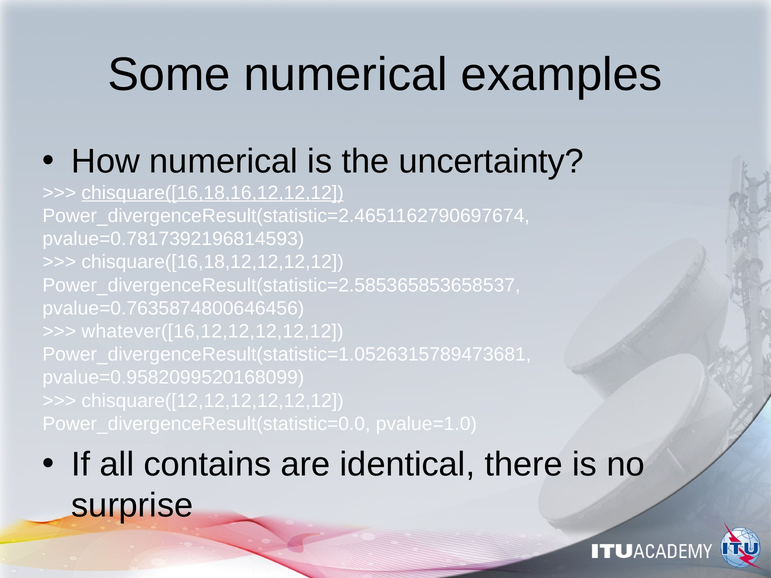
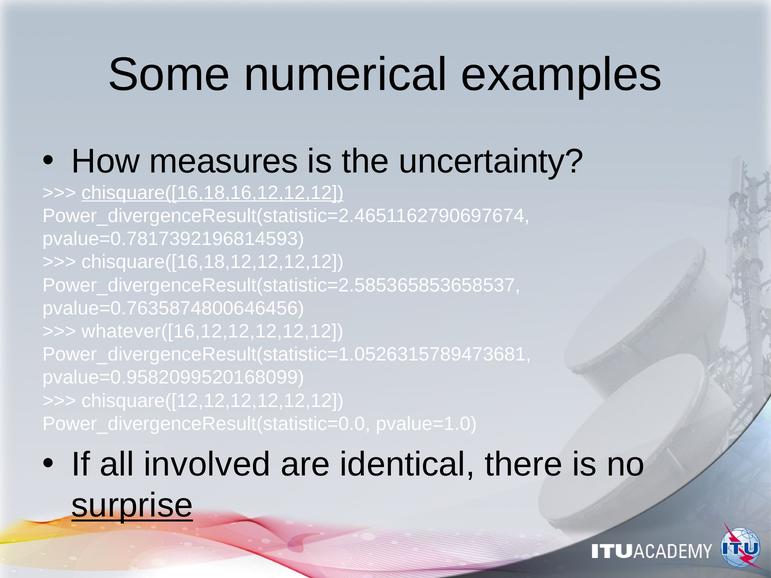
How numerical: numerical -> measures
contains: contains -> involved
surprise underline: none -> present
